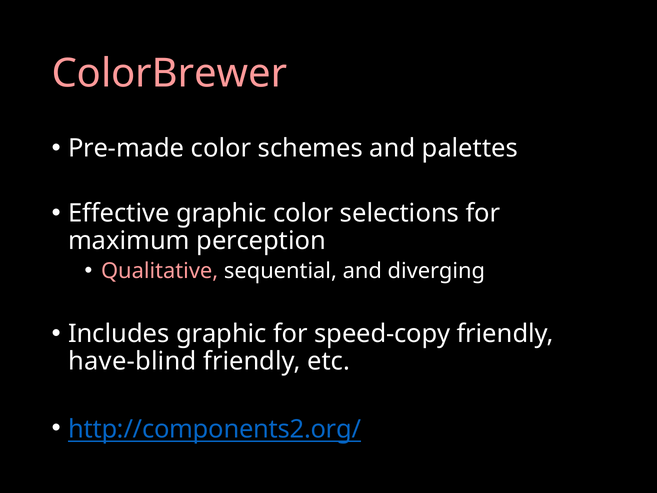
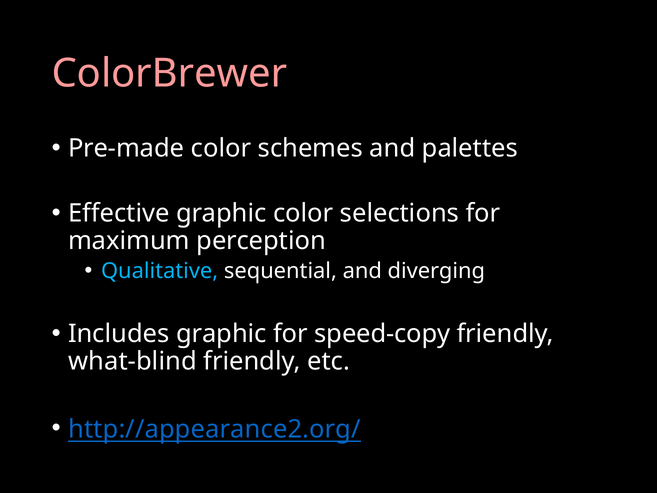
Qualitative colour: pink -> light blue
have-blind: have-blind -> what-blind
http://components2.org/: http://components2.org/ -> http://appearance2.org/
